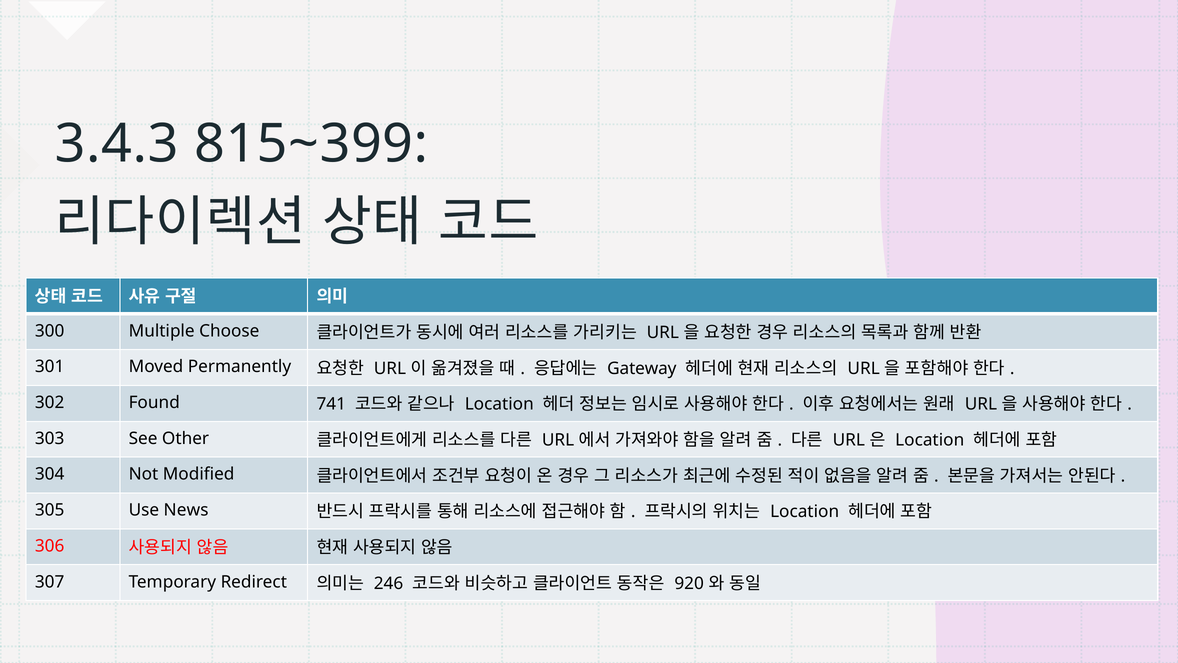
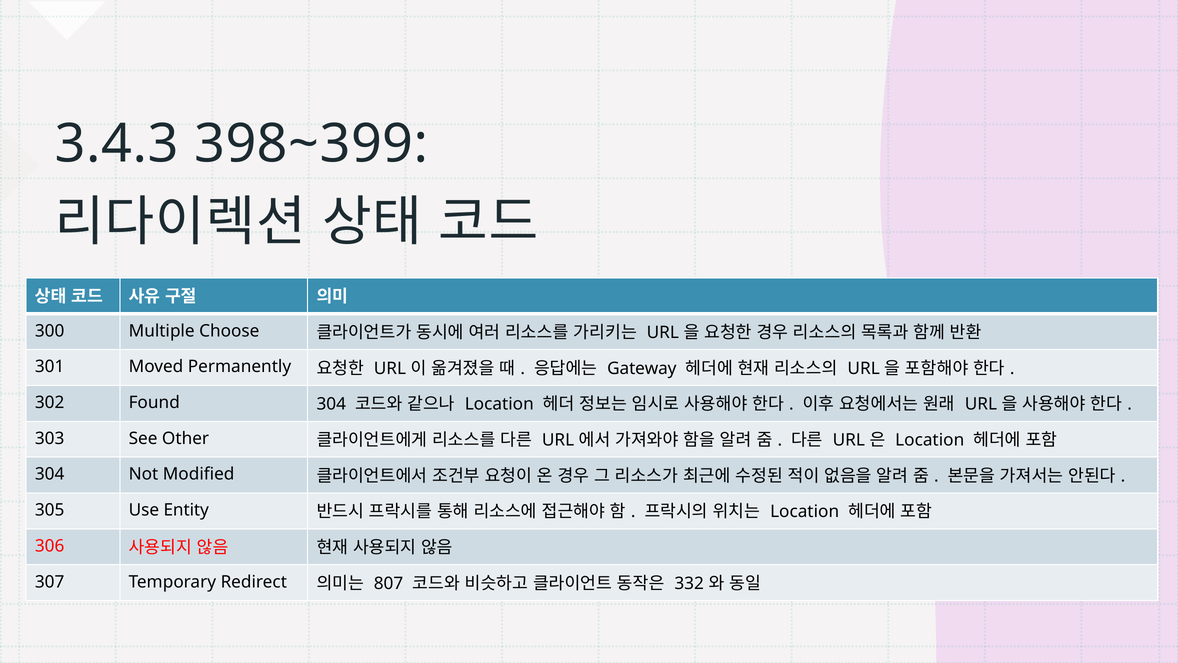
815~399: 815~399 -> 398~399
Found 741: 741 -> 304
News: News -> Entity
246: 246 -> 807
920: 920 -> 332
